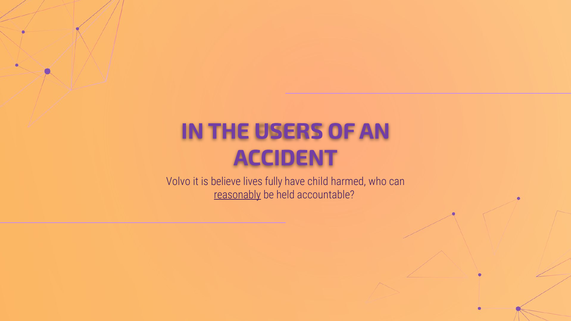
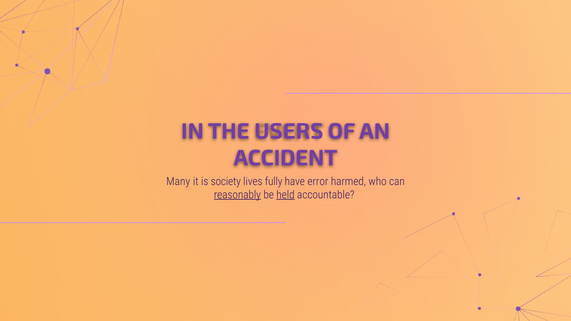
Volvo: Volvo -> Many
believe: believe -> society
child: child -> error
held underline: none -> present
